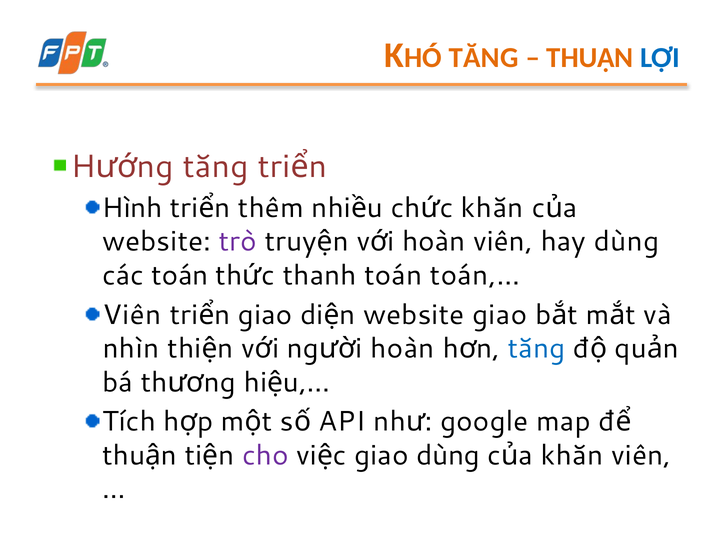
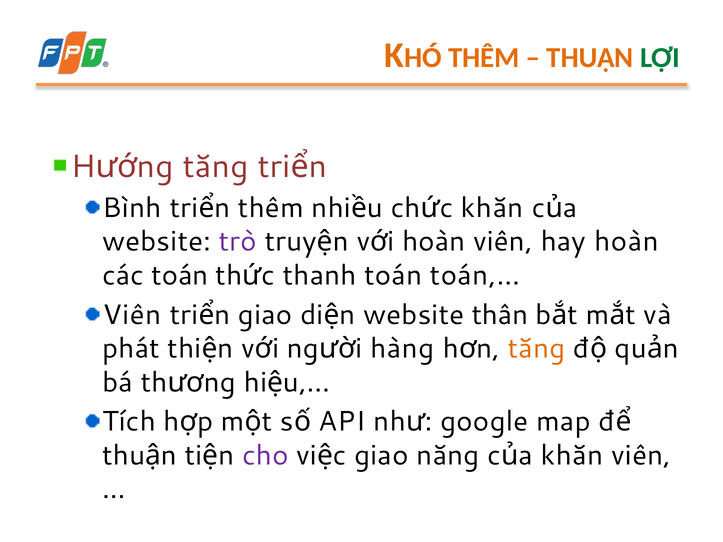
TĂNG at (484, 58): TĂNG -> THÊM
LỢI colour: blue -> green
Hình: Hình -> Bình
hay dùng: dùng -> hoàn
website giao: giao -> thân
nhìn: nhìn -> phát
hoàn at (402, 349): hoàn -> hàng
tăng at (537, 349) colour: blue -> orange
giao dùng: dùng -> năng
